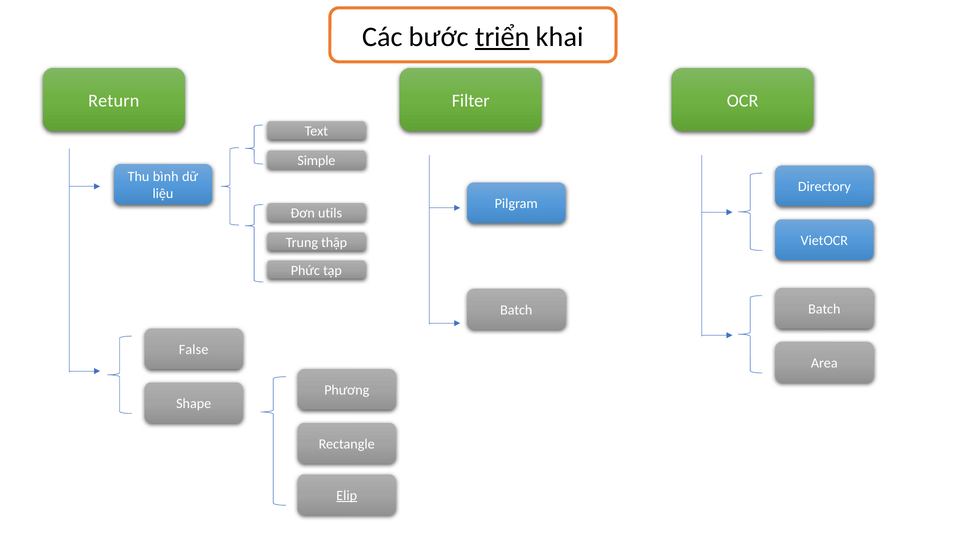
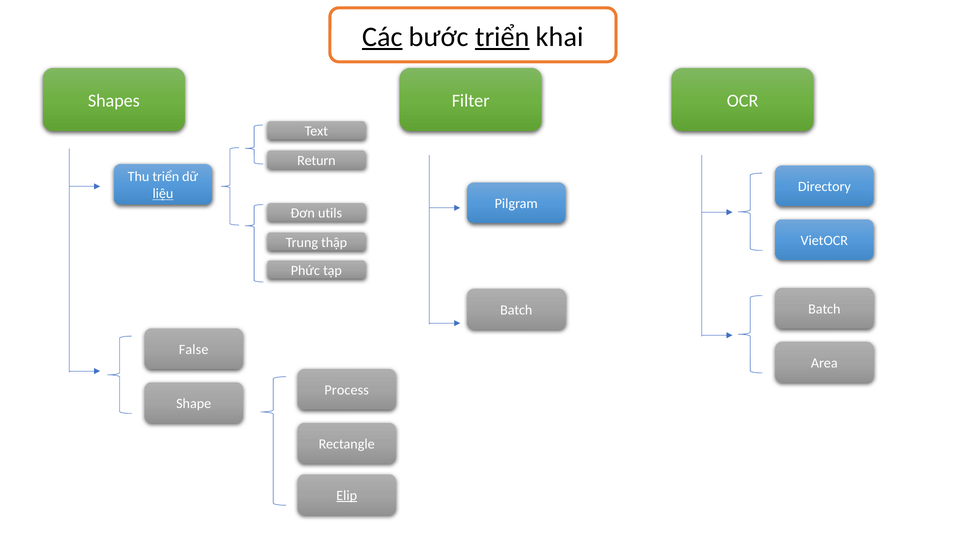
Các underline: none -> present
Return: Return -> Shapes
Simple: Simple -> Return
Thu bình: bình -> triển
liệu underline: none -> present
Phương: Phương -> Process
